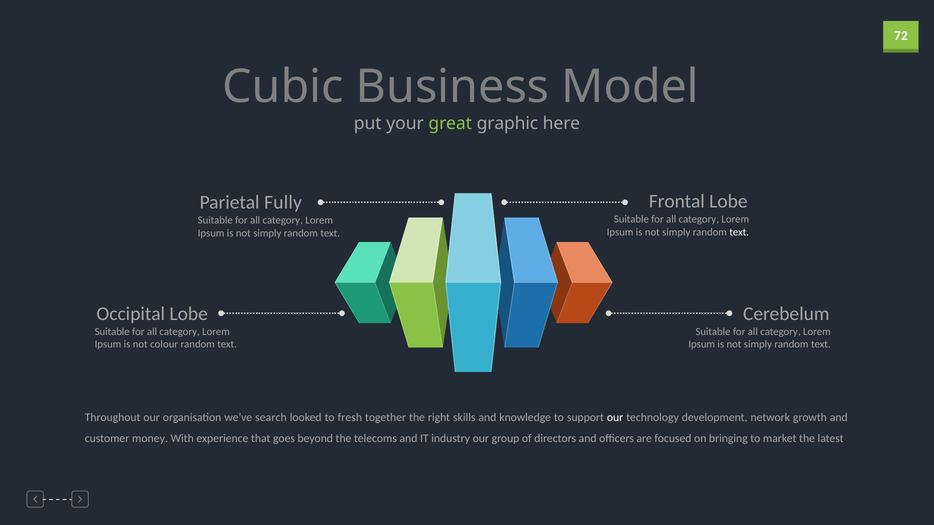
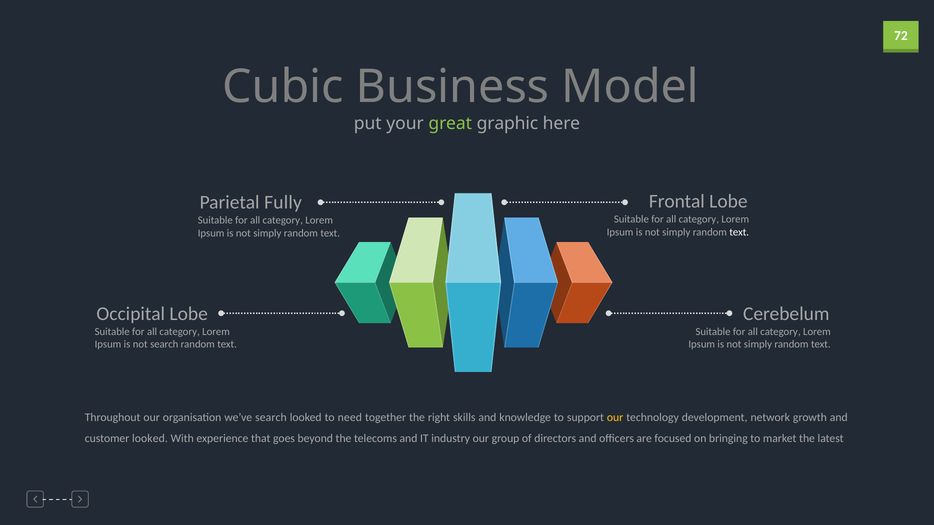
not colour: colour -> search
fresh: fresh -> need
our at (615, 418) colour: white -> yellow
customer money: money -> looked
